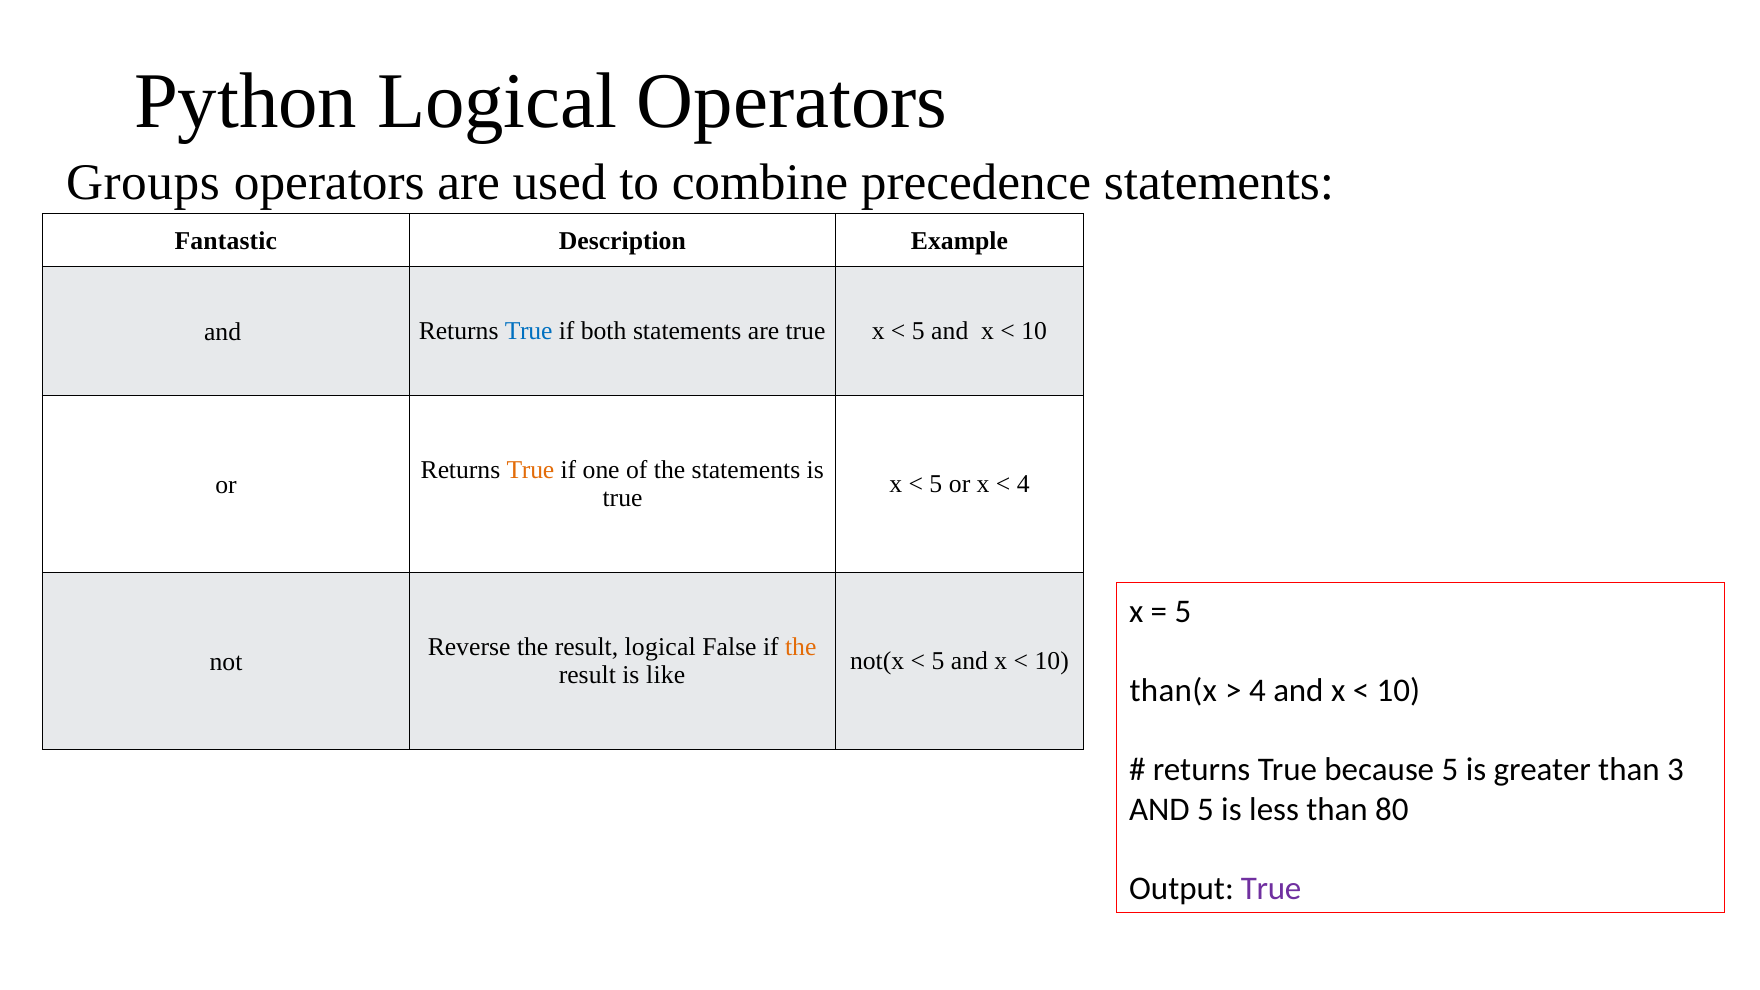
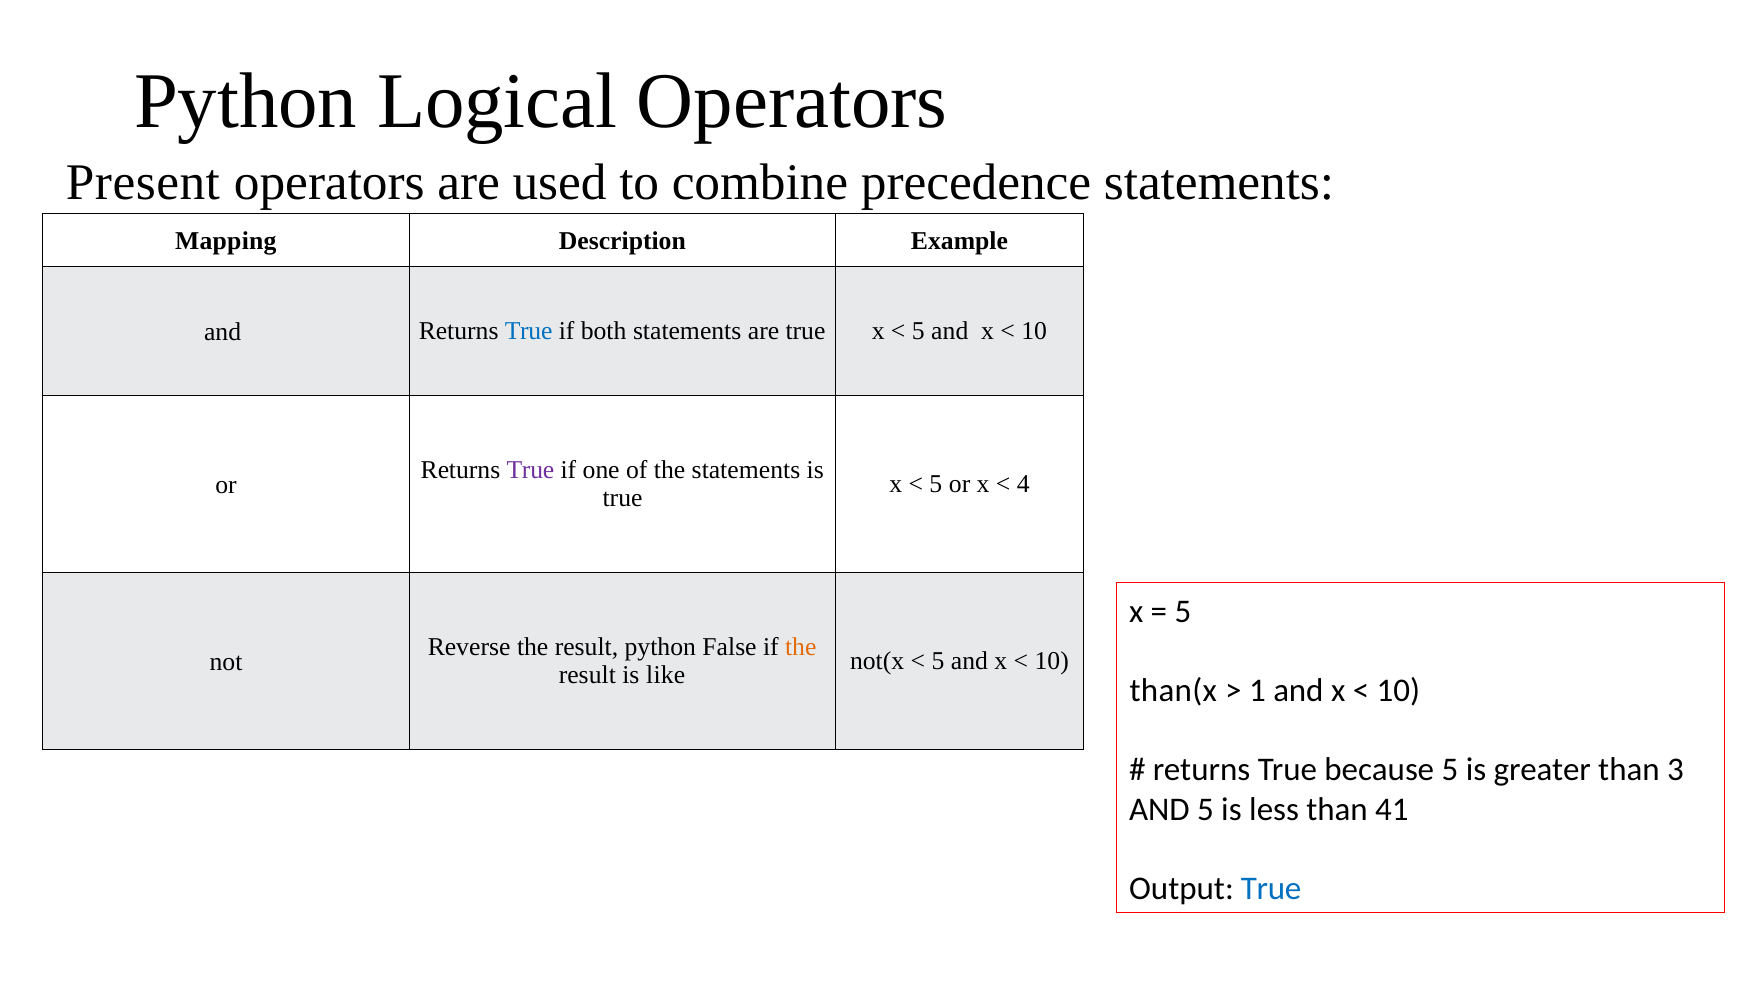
Groups: Groups -> Present
Fantastic: Fantastic -> Mapping
True at (530, 470) colour: orange -> purple
result logical: logical -> python
4 at (1257, 690): 4 -> 1
80: 80 -> 41
True at (1271, 888) colour: purple -> blue
